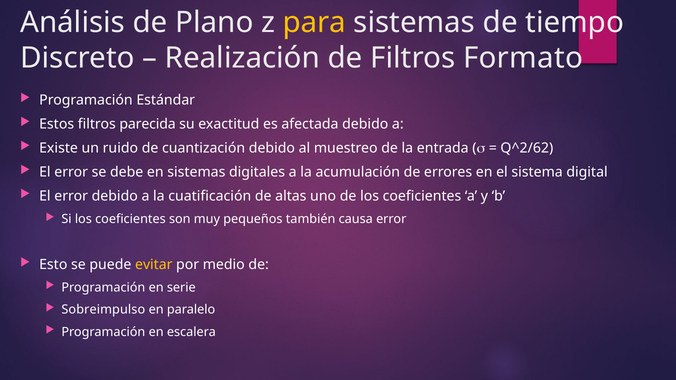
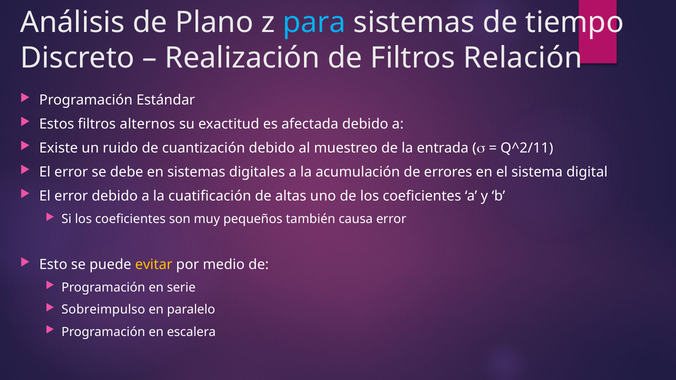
para colour: yellow -> light blue
Formato: Formato -> Relación
parecida: parecida -> alternos
Q^2/62: Q^2/62 -> Q^2/11
